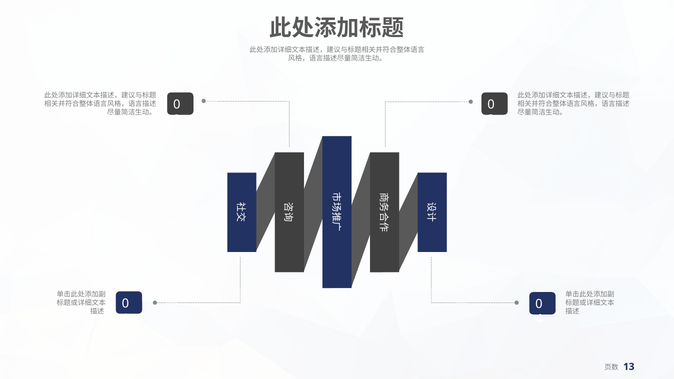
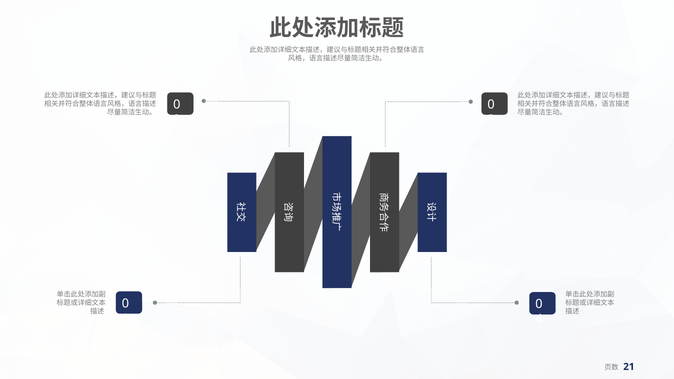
13: 13 -> 21
